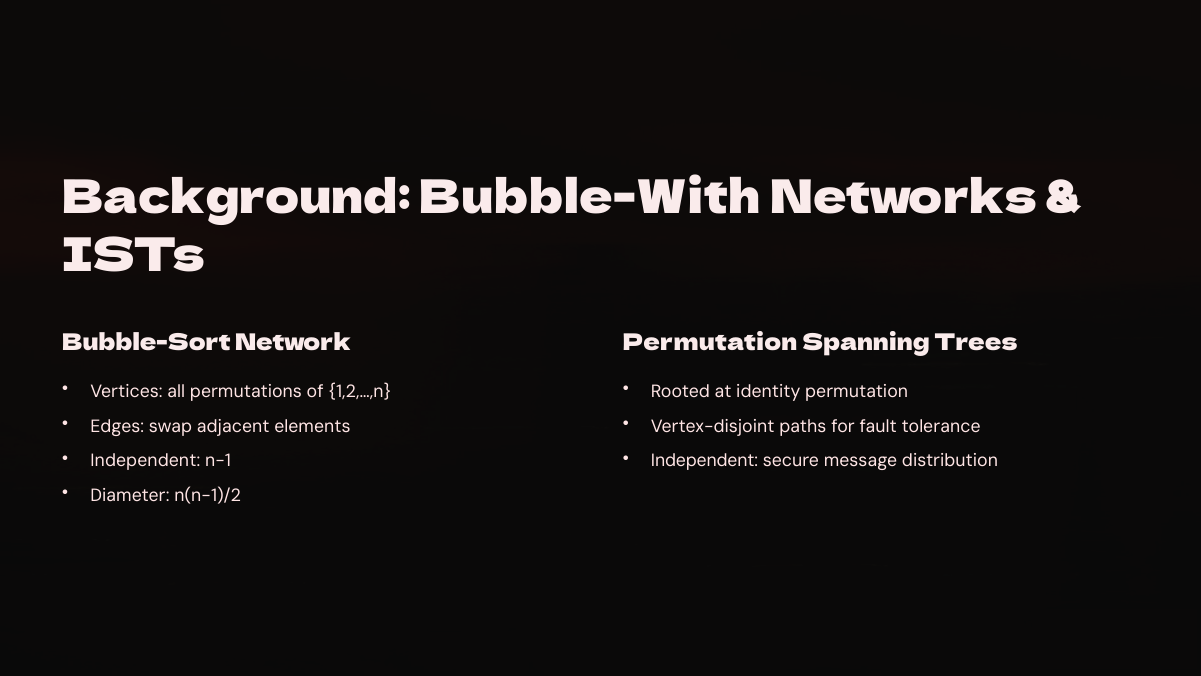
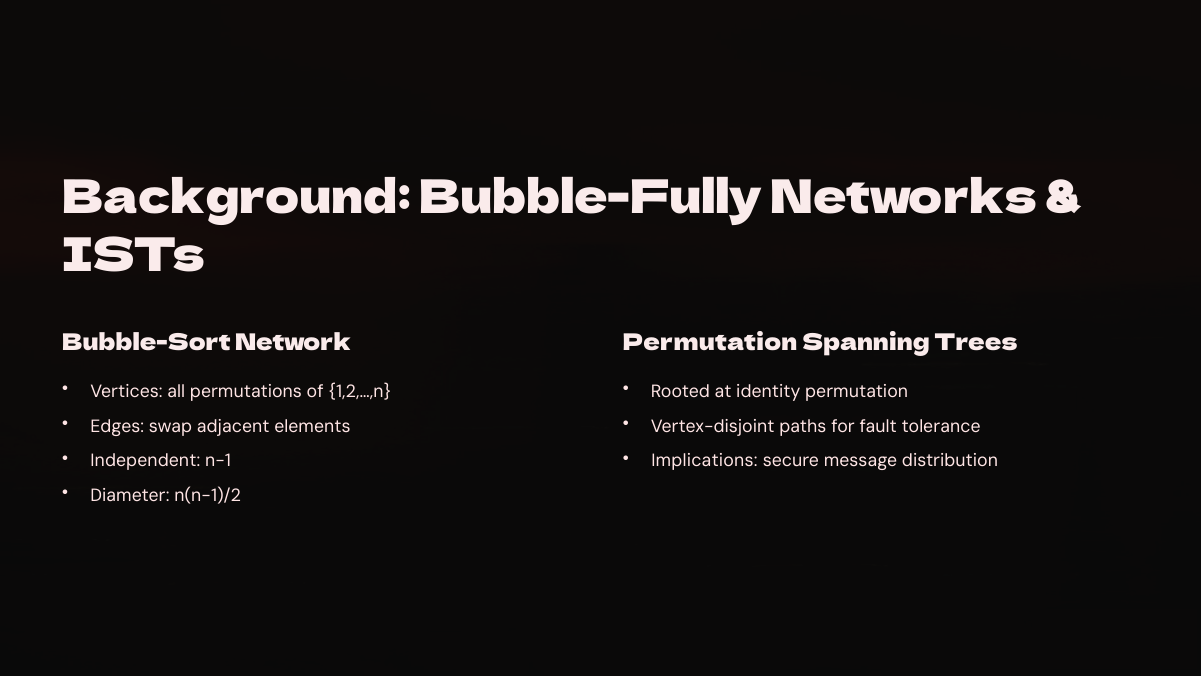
Bubble-With: Bubble-With -> Bubble-Fully
Independent at (705, 461): Independent -> Implications
